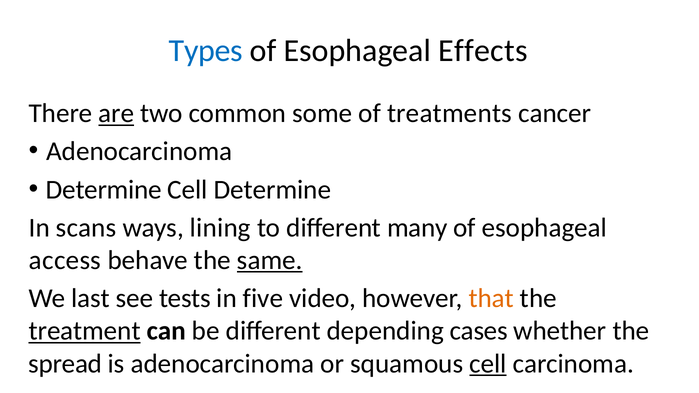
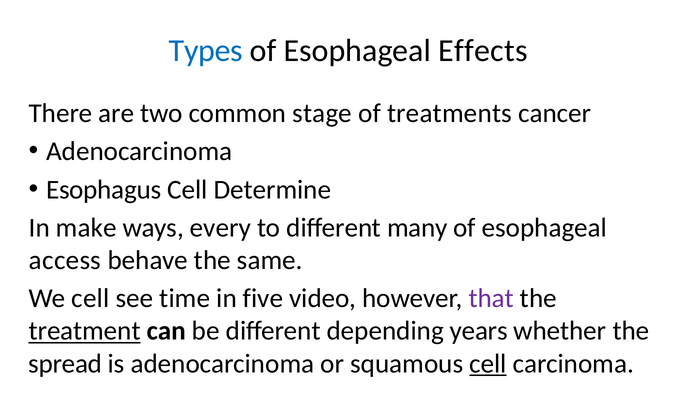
are underline: present -> none
some: some -> stage
Determine at (104, 190): Determine -> Esophagus
scans: scans -> make
lining: lining -> every
same underline: present -> none
We last: last -> cell
tests: tests -> time
that colour: orange -> purple
cases: cases -> years
